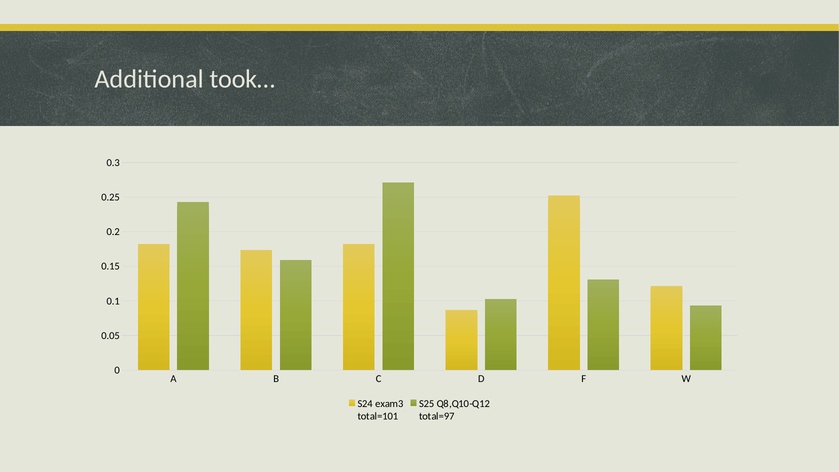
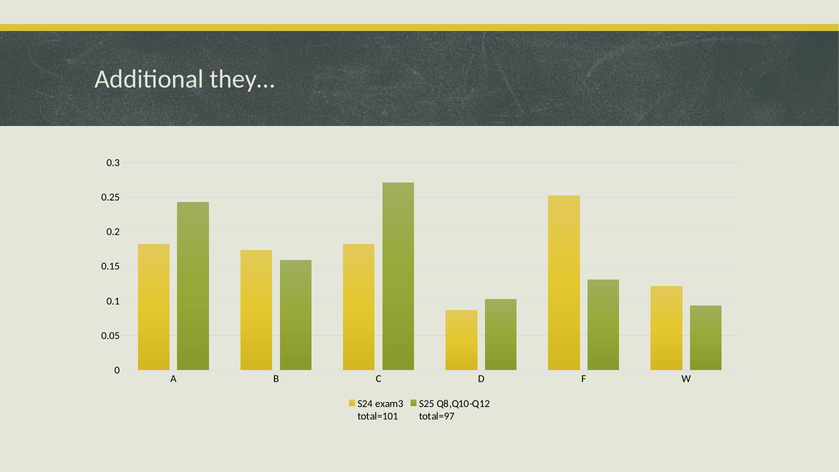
took…: took… -> they…
